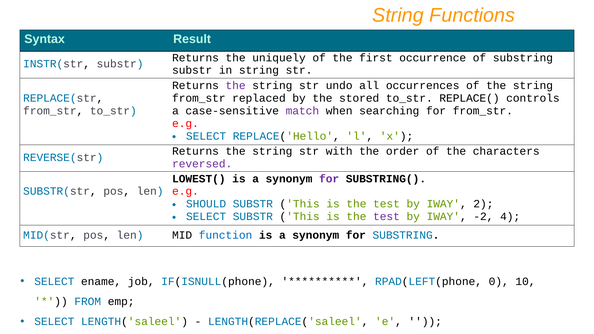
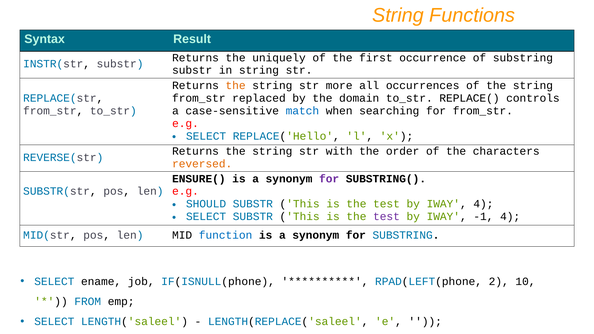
the at (236, 86) colour: purple -> orange
undo: undo -> more
stored: stored -> domain
match colour: purple -> blue
reversed colour: purple -> orange
LOWEST(: LOWEST( -> ENSURE(
IWAY 2: 2 -> 4
-2: -2 -> -1
0: 0 -> 2
